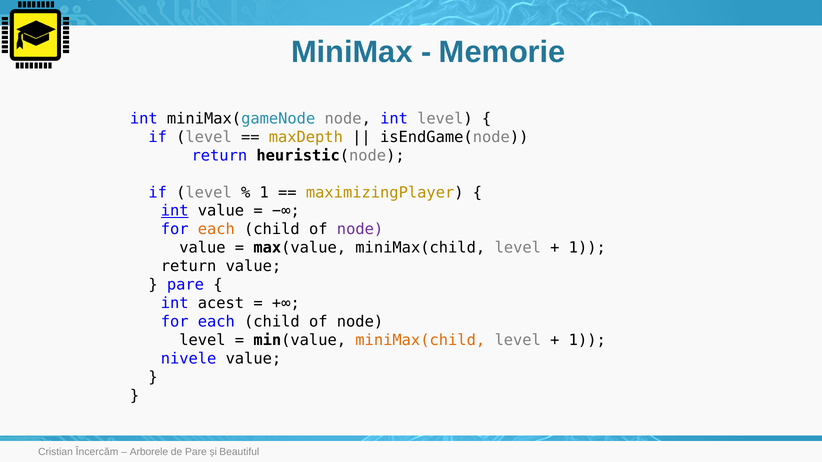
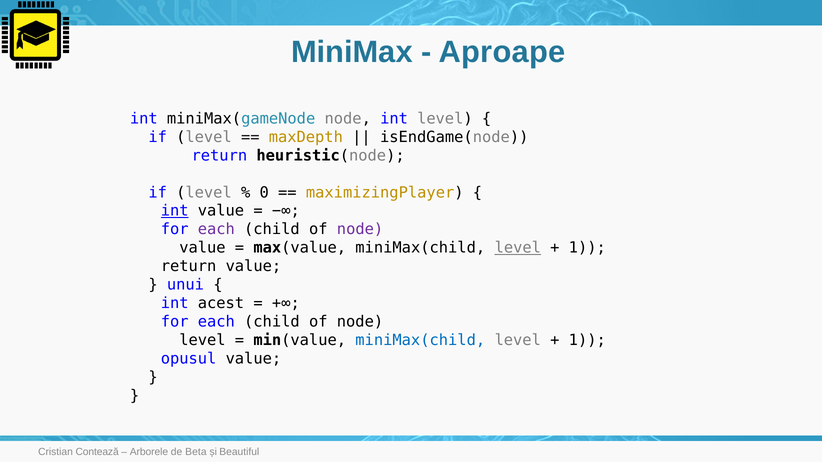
Memorie: Memorie -> Aproape
1 at (264, 193): 1 -> 0
each at (216, 230) colour: orange -> purple
level at (518, 248) underline: none -> present
pare at (185, 285): pare -> unui
miniMax(child at (420, 341) colour: orange -> blue
nivele: nivele -> opusul
Încercăm: Încercăm -> Contează
de Pare: Pare -> Beta
